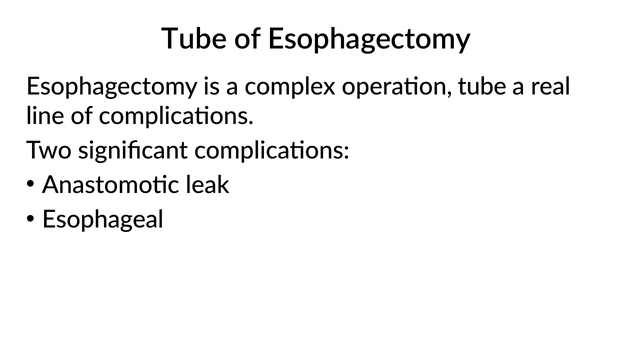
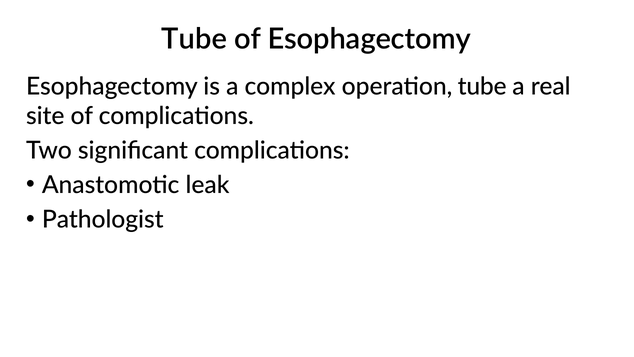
line: line -> site
Esophageal: Esophageal -> Pathologist
